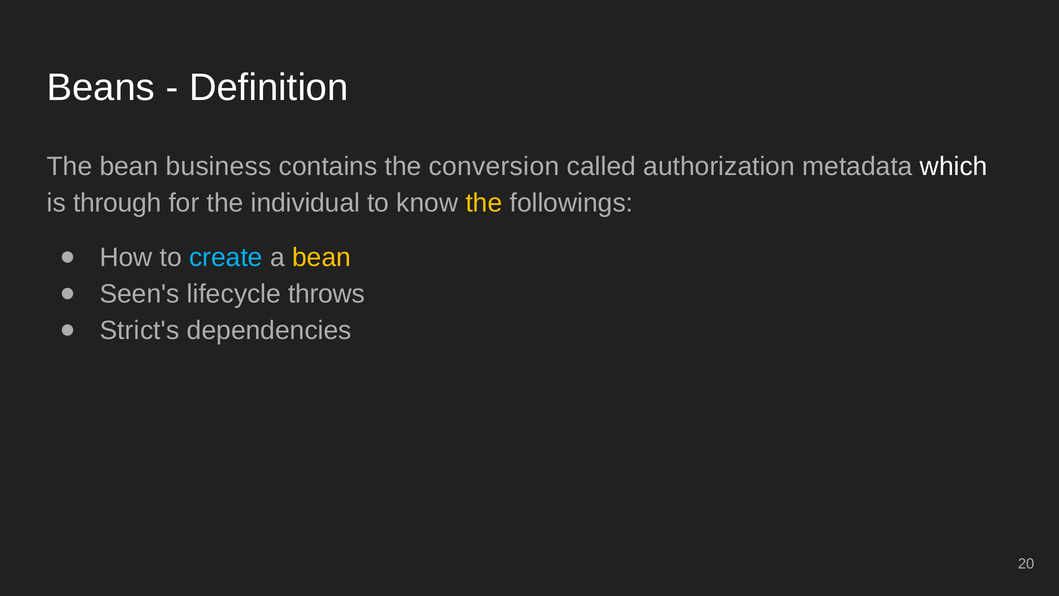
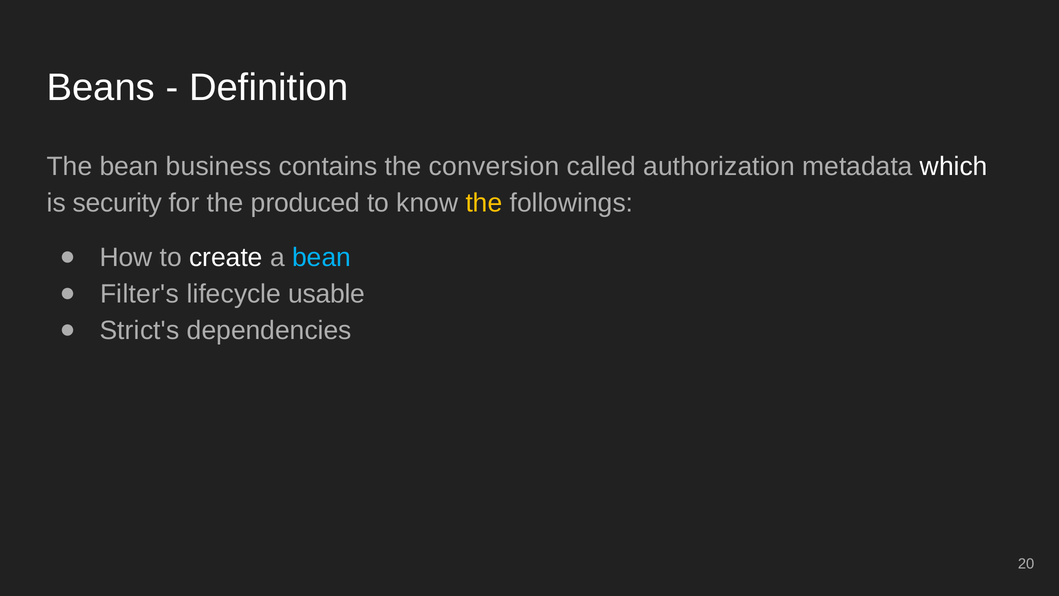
through: through -> security
individual: individual -> produced
create colour: light blue -> white
bean at (322, 257) colour: yellow -> light blue
Seen's: Seen's -> Filter's
throws: throws -> usable
